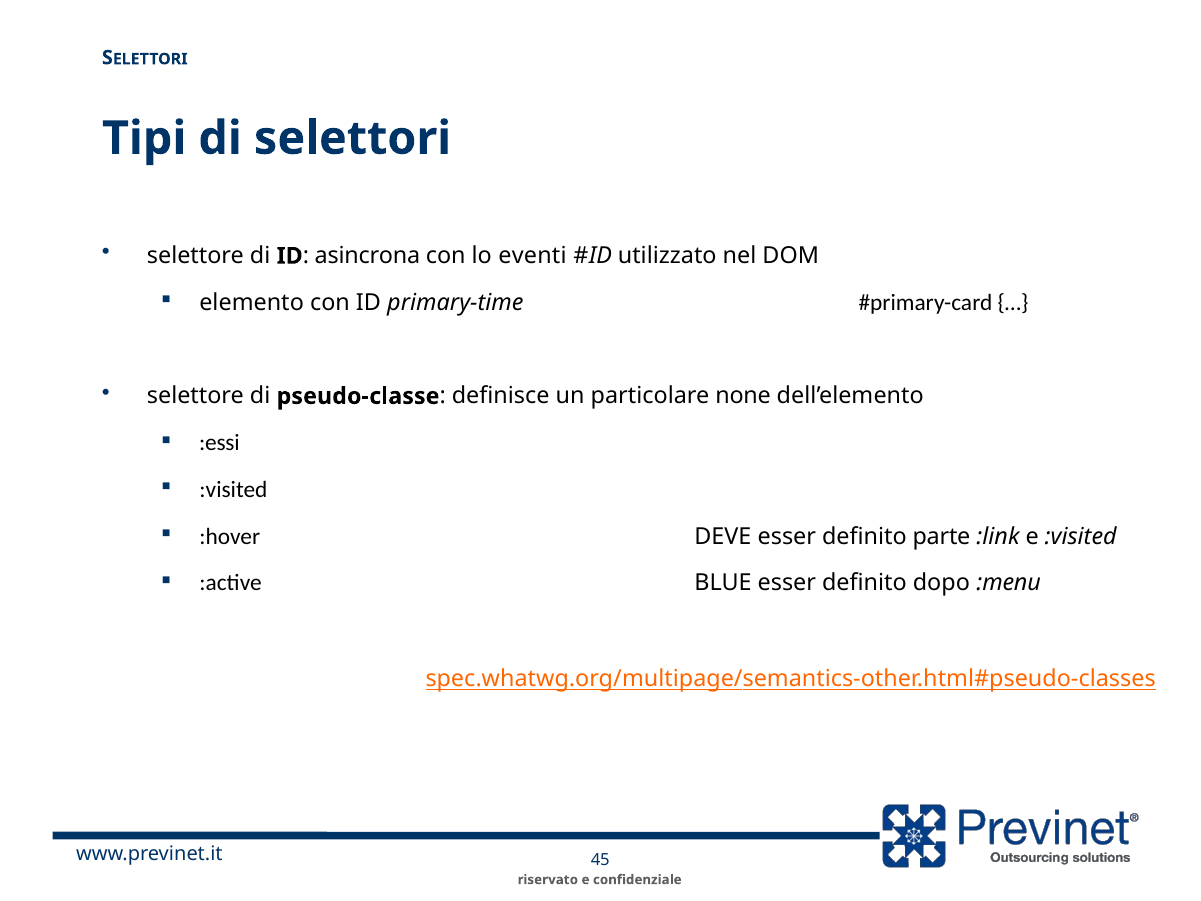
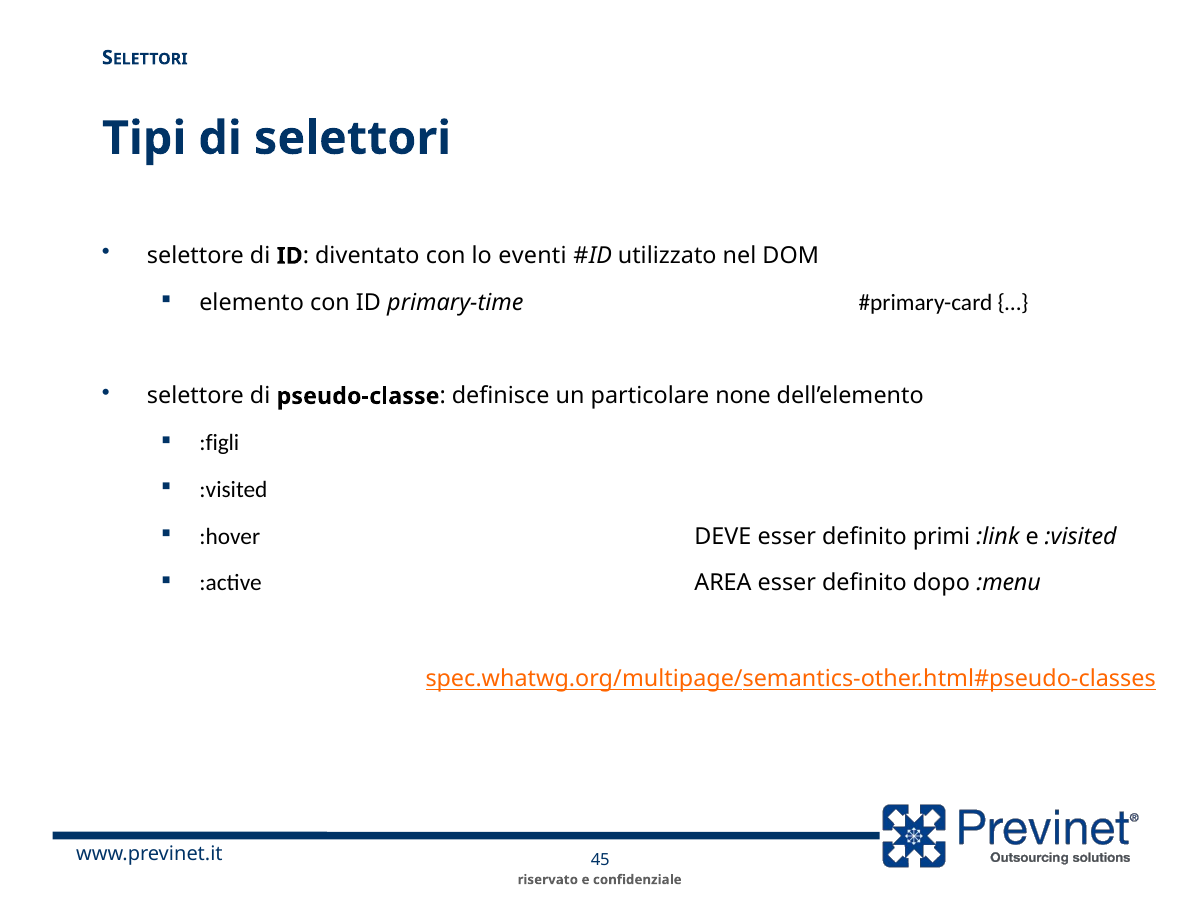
asincrona: asincrona -> diventato
:essi: :essi -> :figli
parte: parte -> primi
BLUE: BLUE -> AREA
